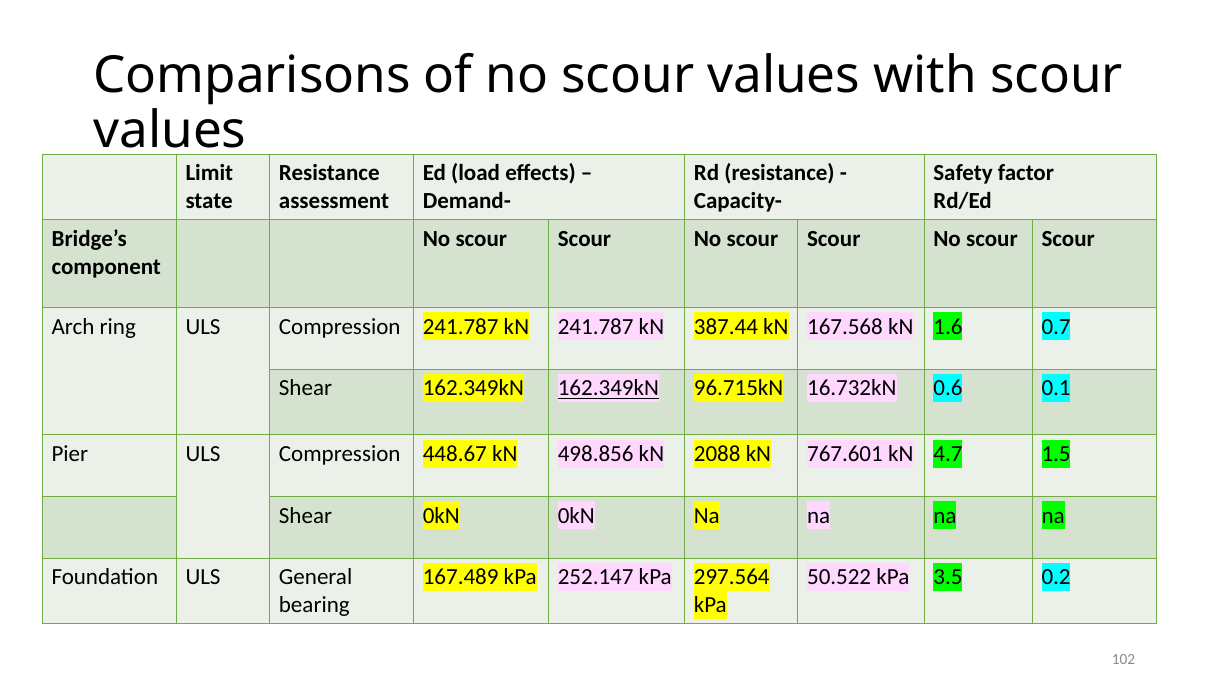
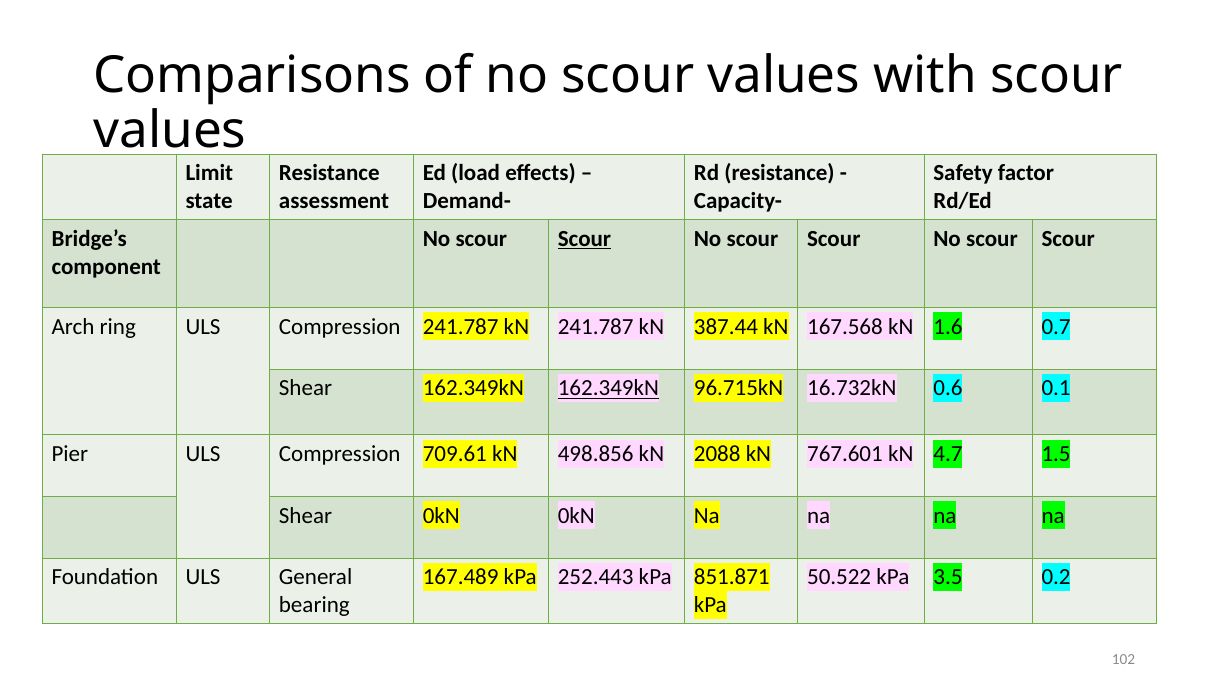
Scour at (584, 239) underline: none -> present
448.67: 448.67 -> 709.61
252.147: 252.147 -> 252.443
297.564: 297.564 -> 851.871
